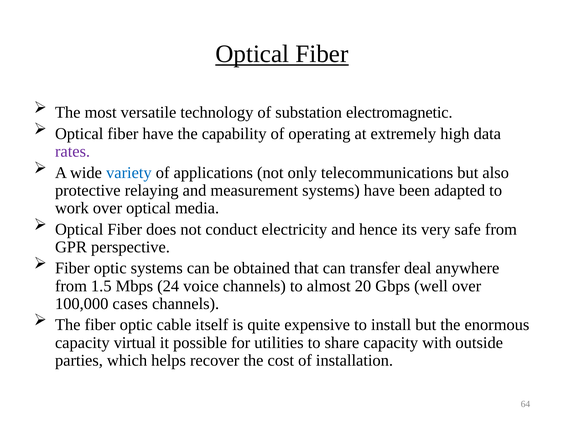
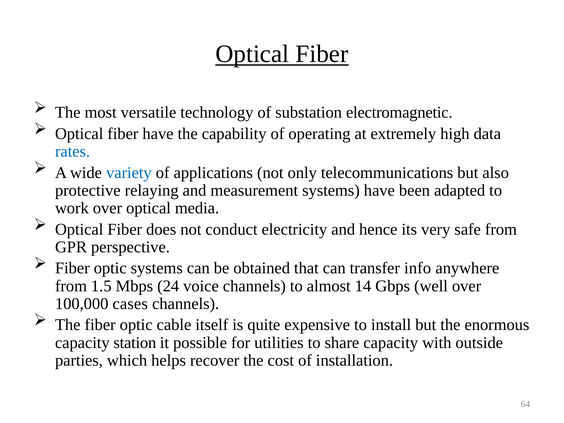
rates colour: purple -> blue
deal: deal -> info
20: 20 -> 14
virtual: virtual -> station
